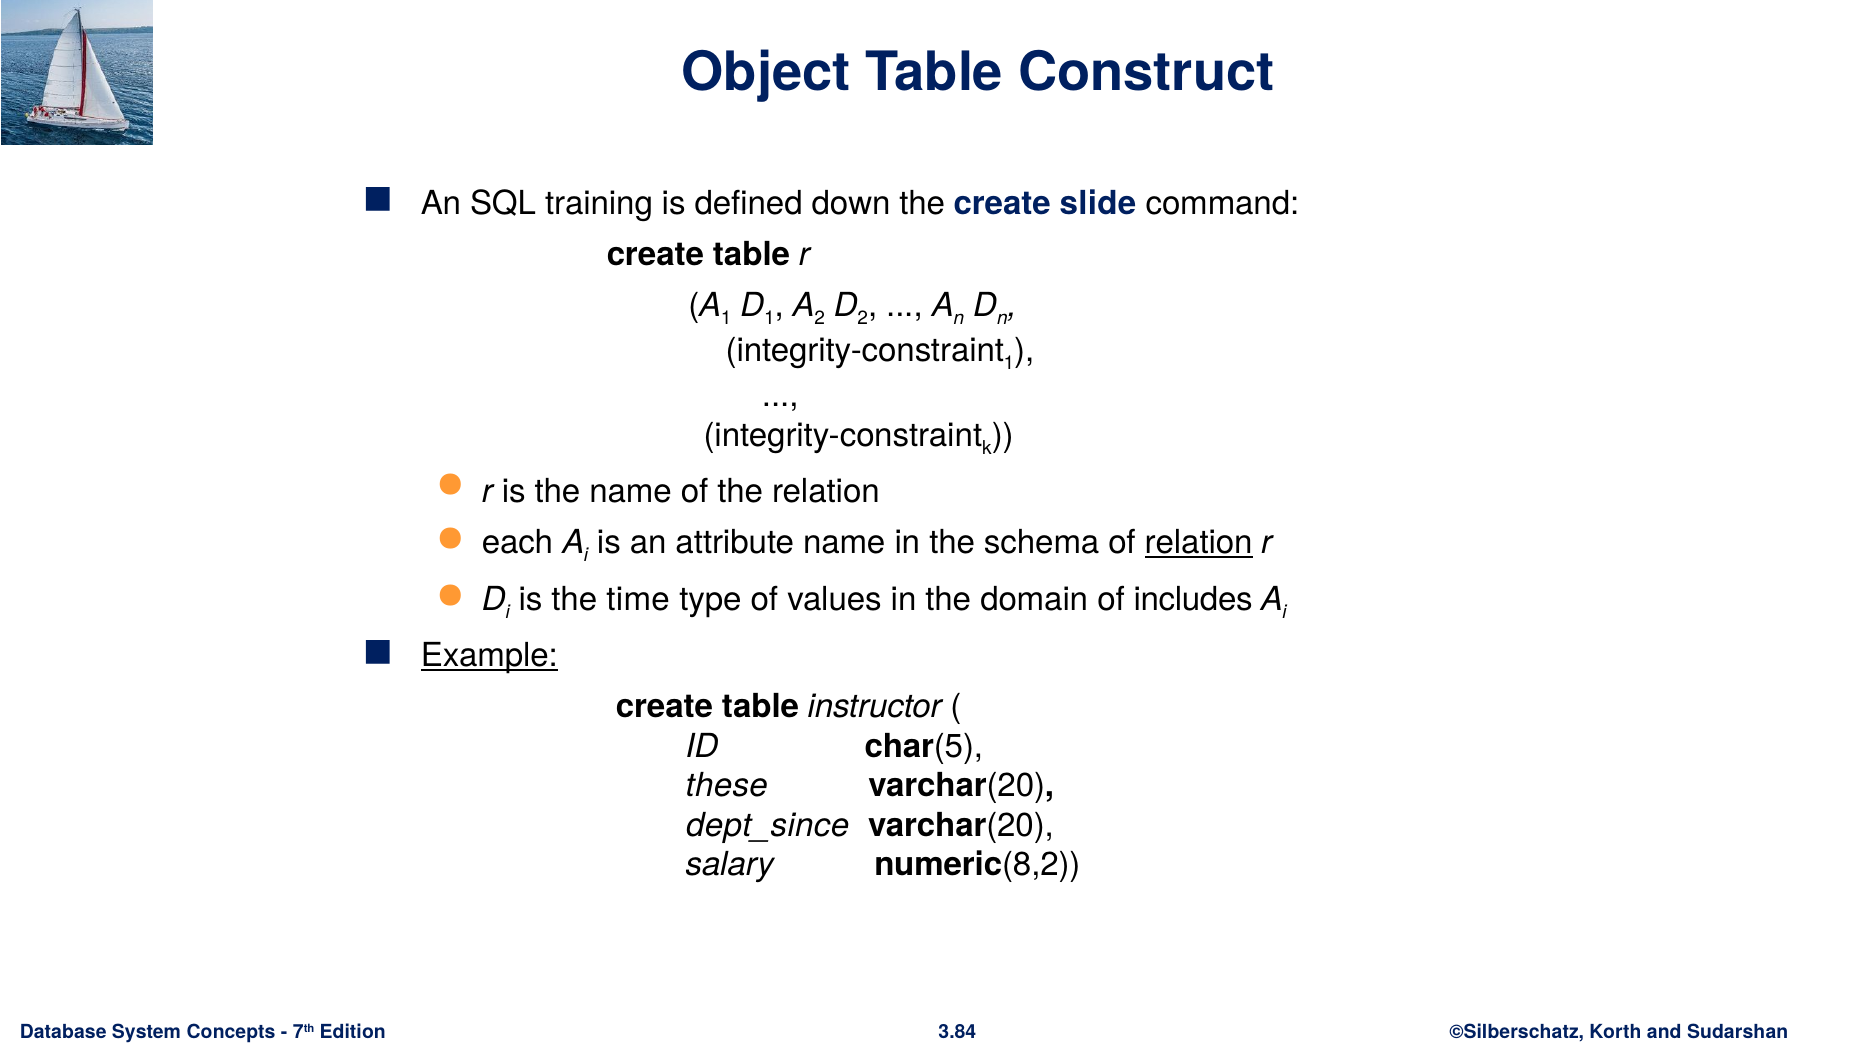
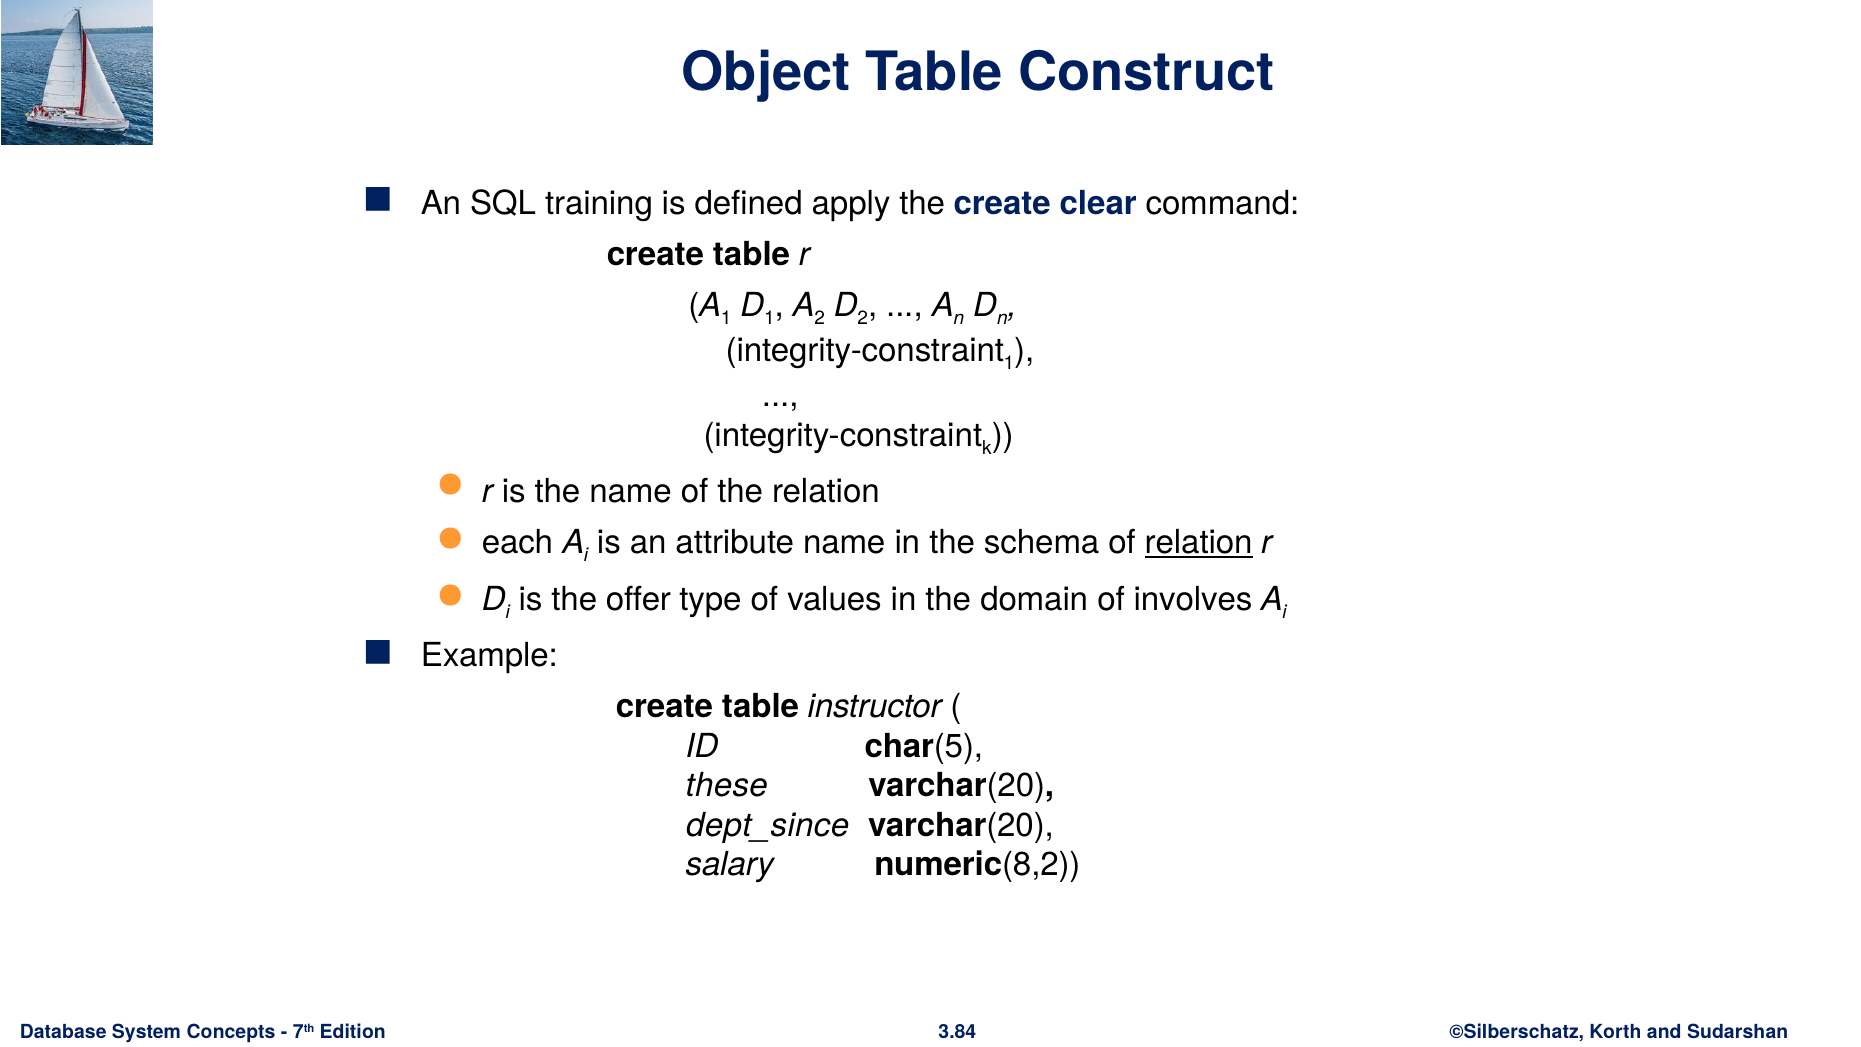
down: down -> apply
slide: slide -> clear
time: time -> offer
includes: includes -> involves
Example underline: present -> none
